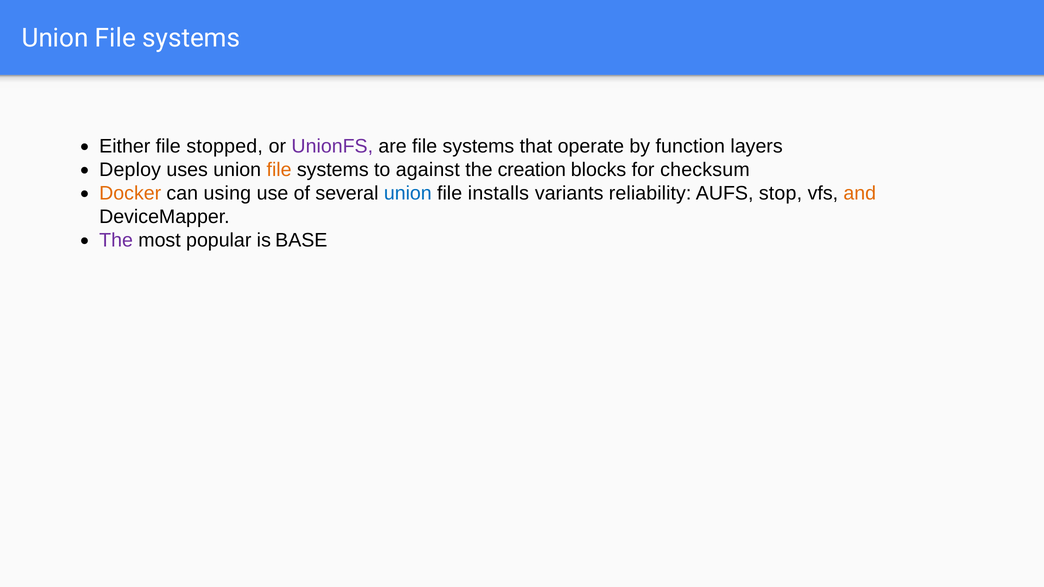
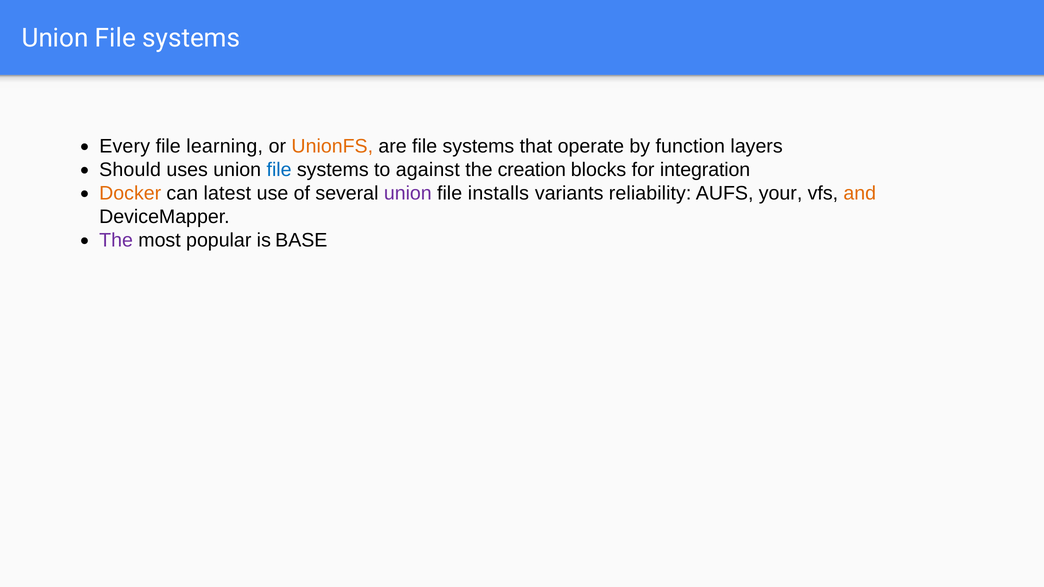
Either: Either -> Every
stopped: stopped -> learning
UnionFS colour: purple -> orange
Deploy: Deploy -> Should
file at (279, 170) colour: orange -> blue
checksum: checksum -> integration
using: using -> latest
union at (408, 194) colour: blue -> purple
stop: stop -> your
